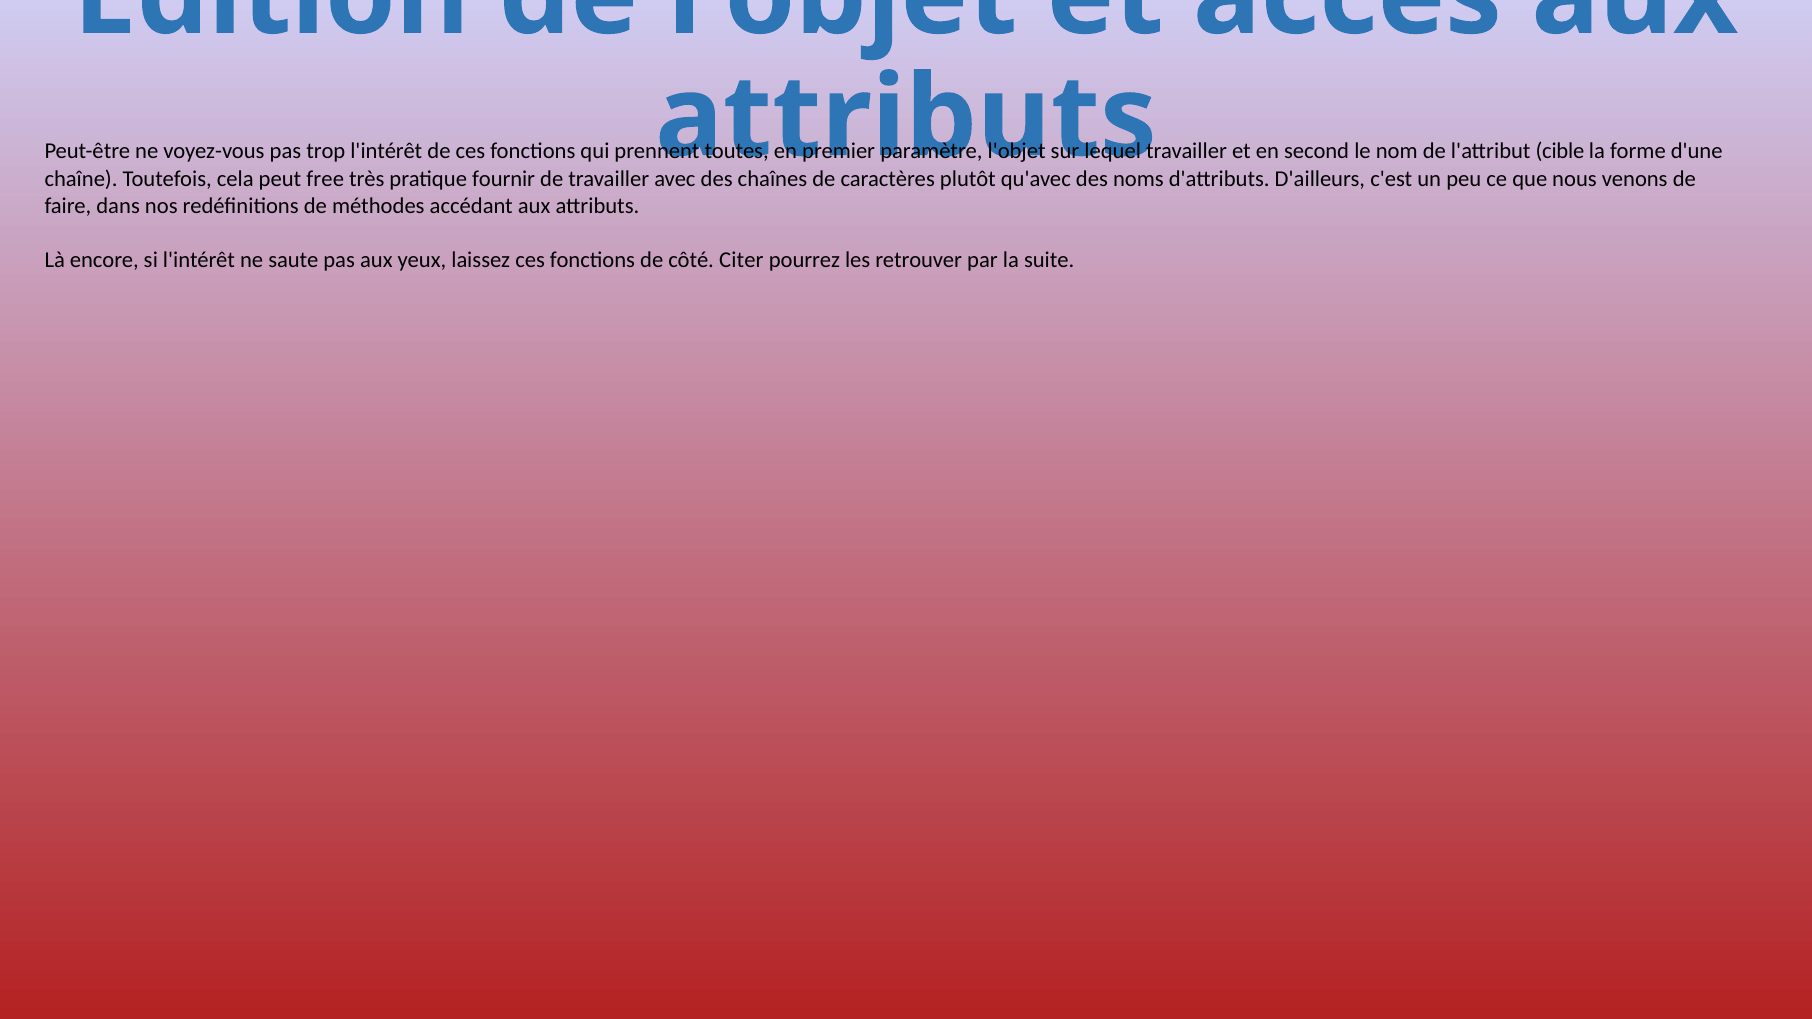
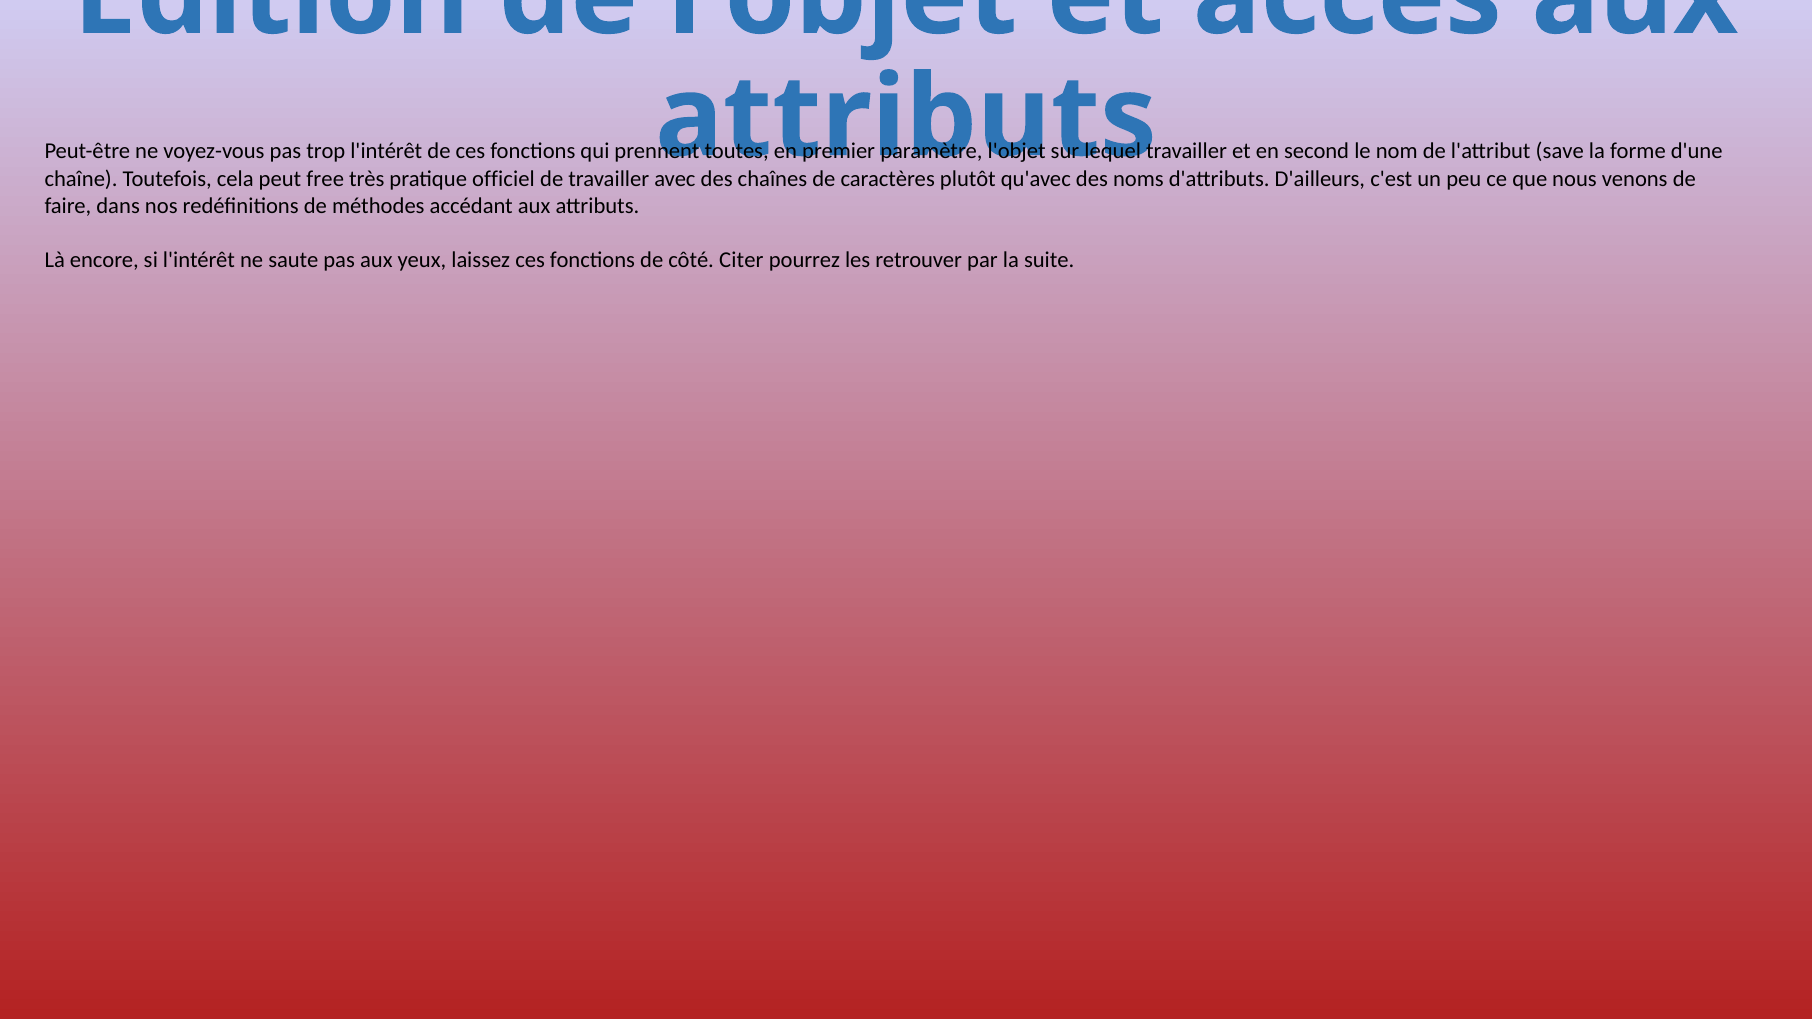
cible: cible -> save
fournir: fournir -> officiel
